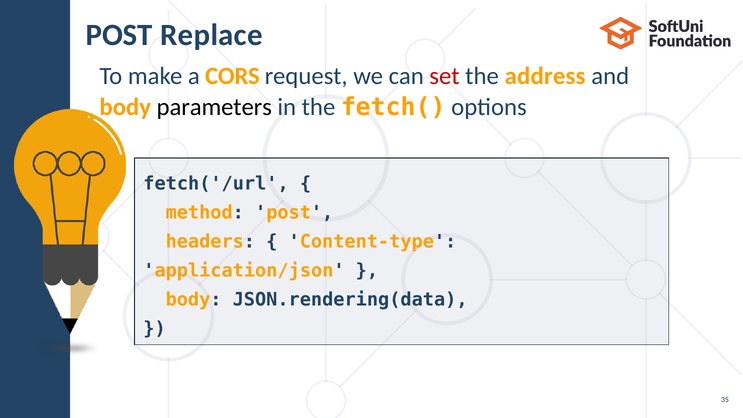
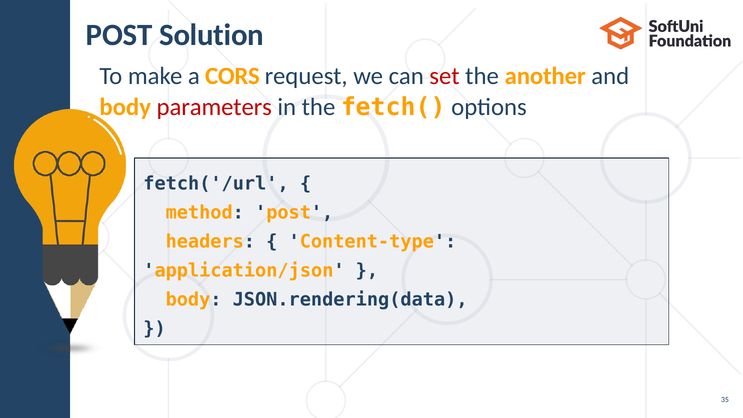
Replace: Replace -> Solution
address: address -> another
parameters colour: black -> red
